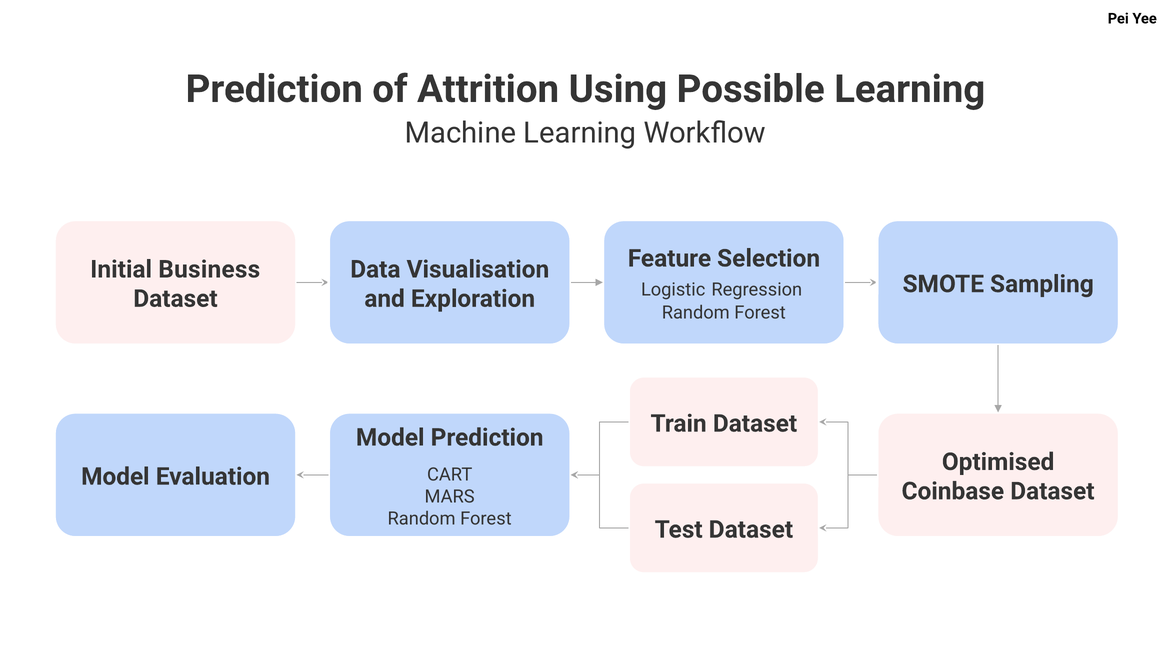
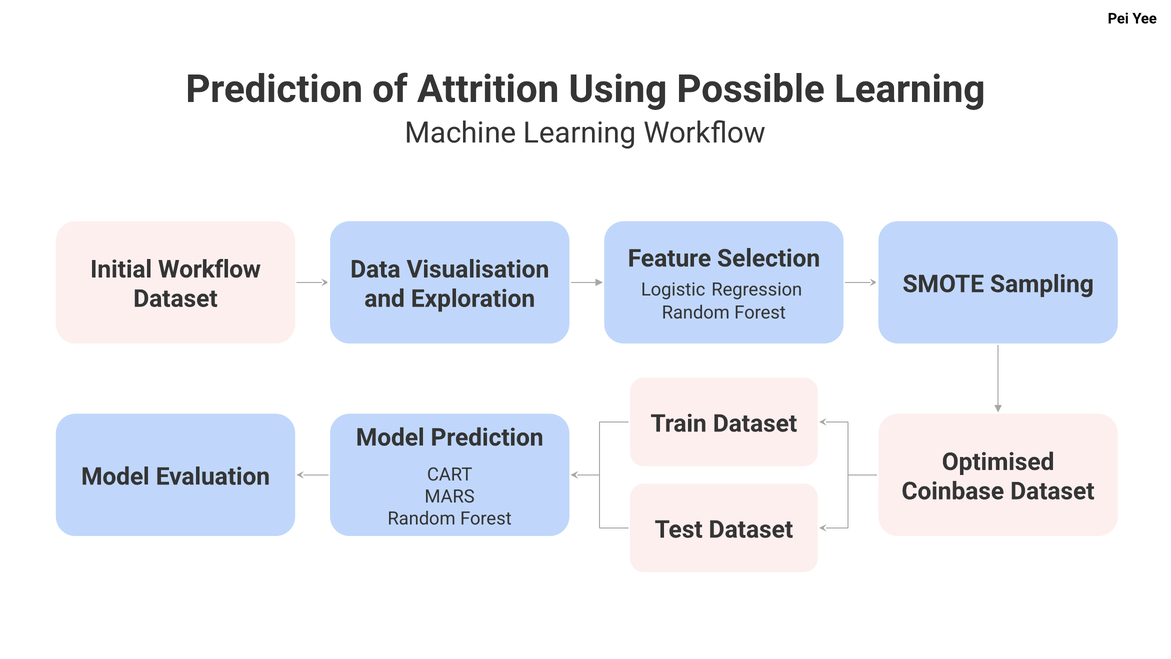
Initial Business: Business -> Workflow
